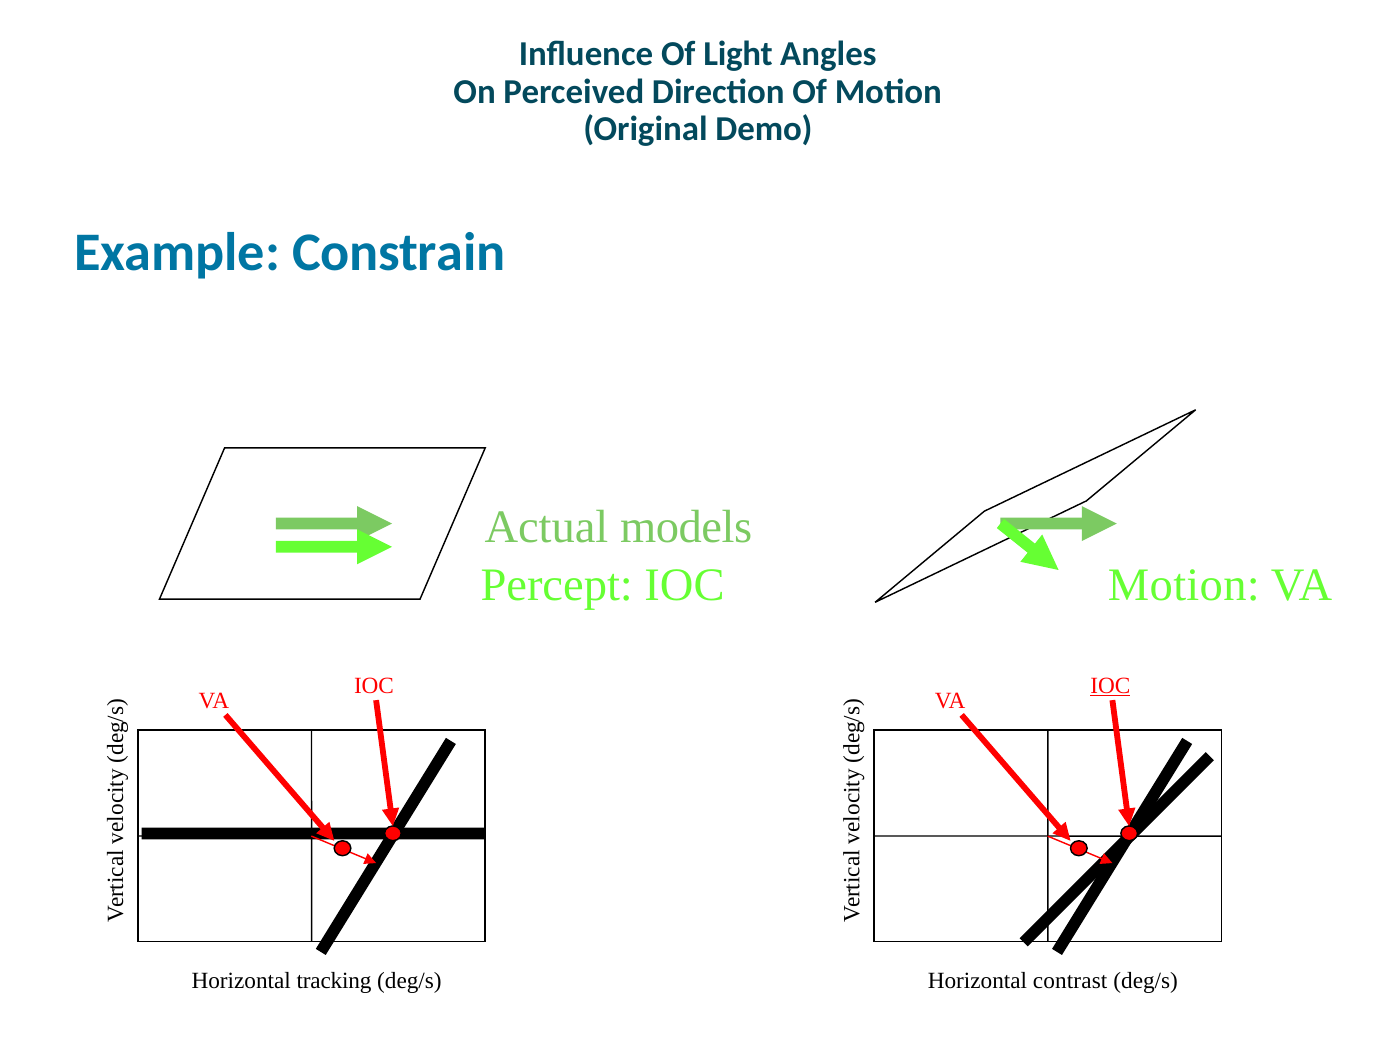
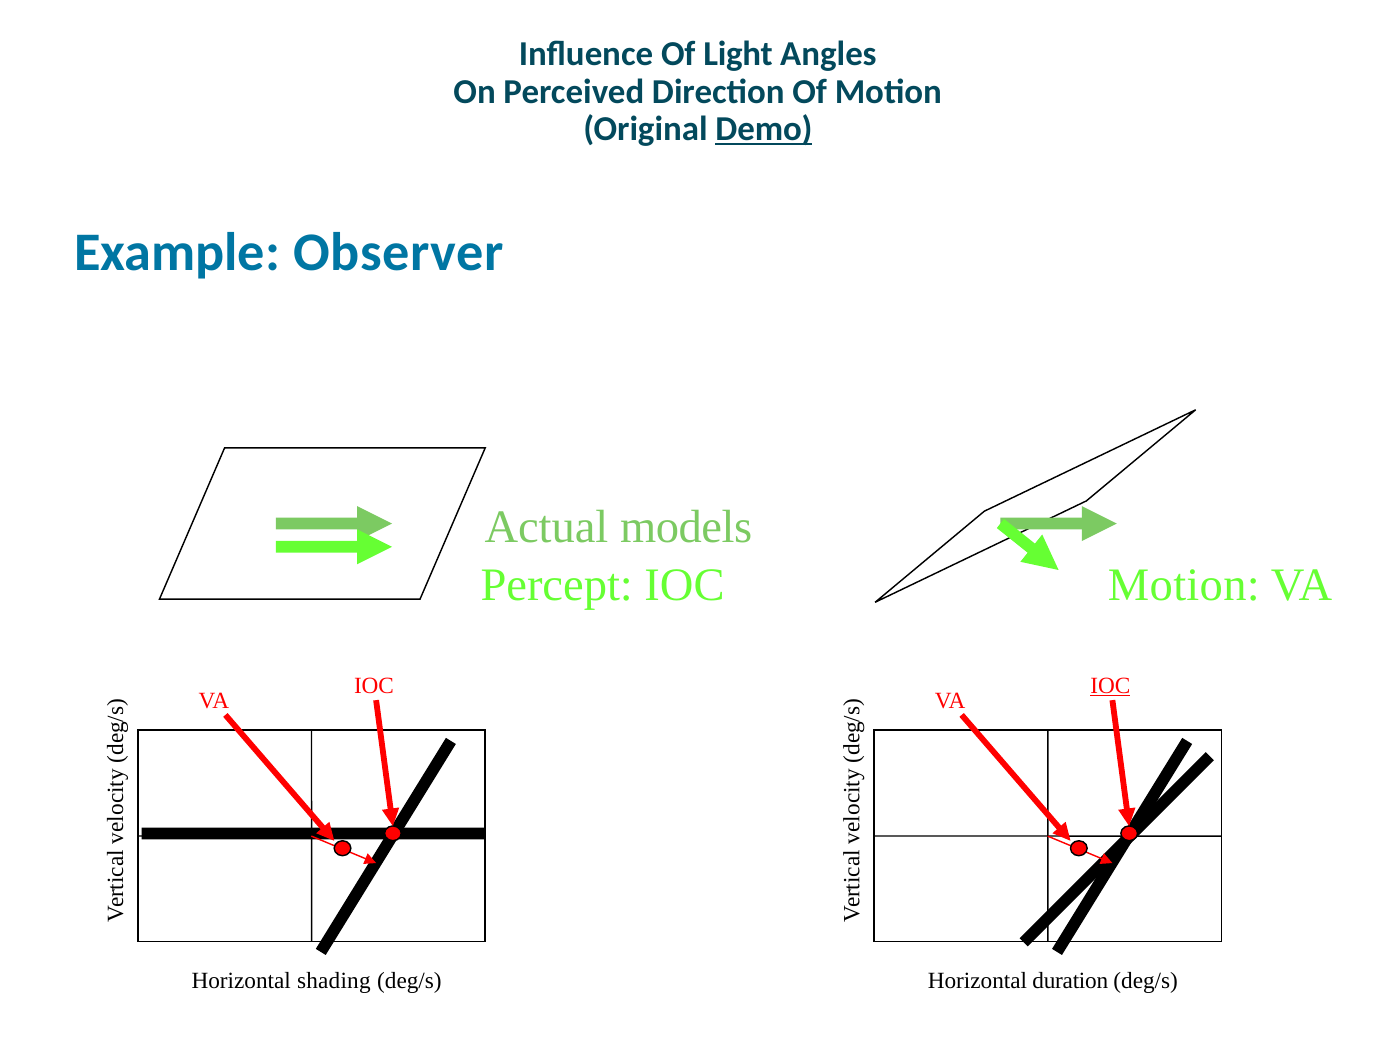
Demo underline: none -> present
Constrain: Constrain -> Observer
tracking: tracking -> shading
contrast: contrast -> duration
